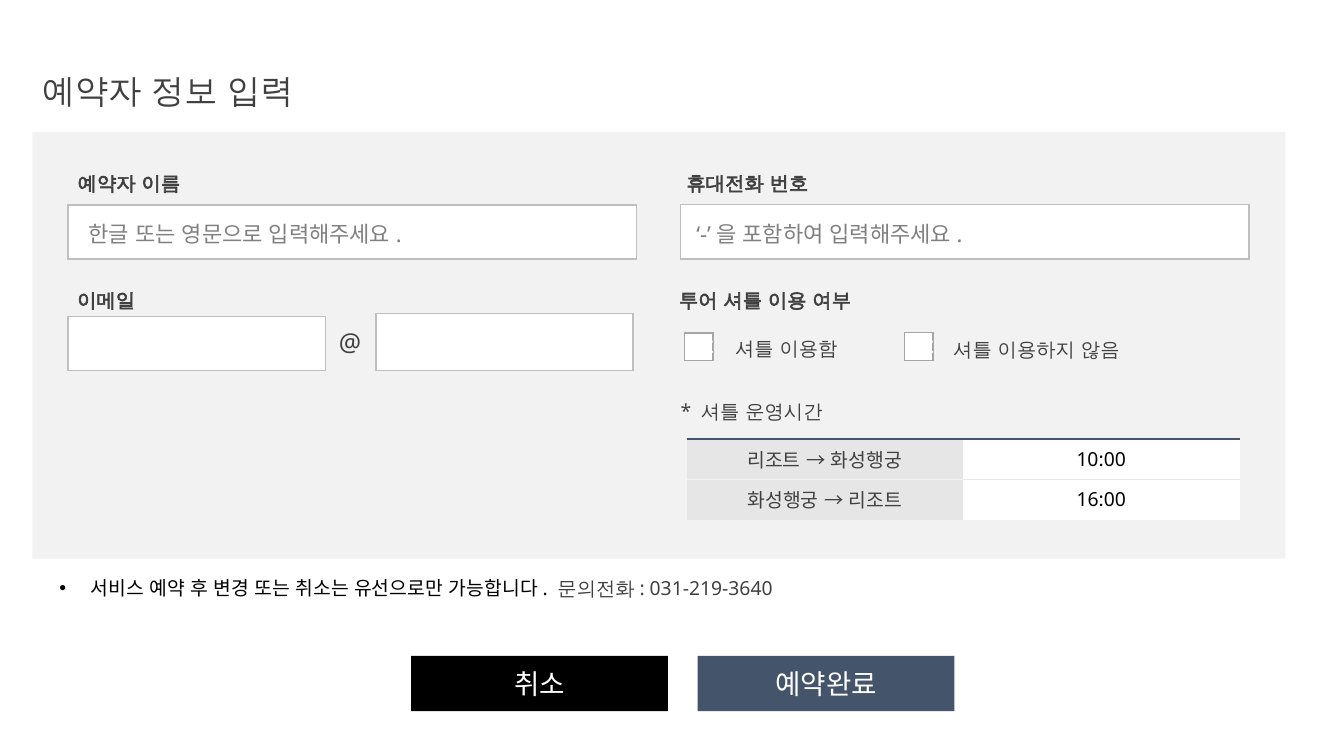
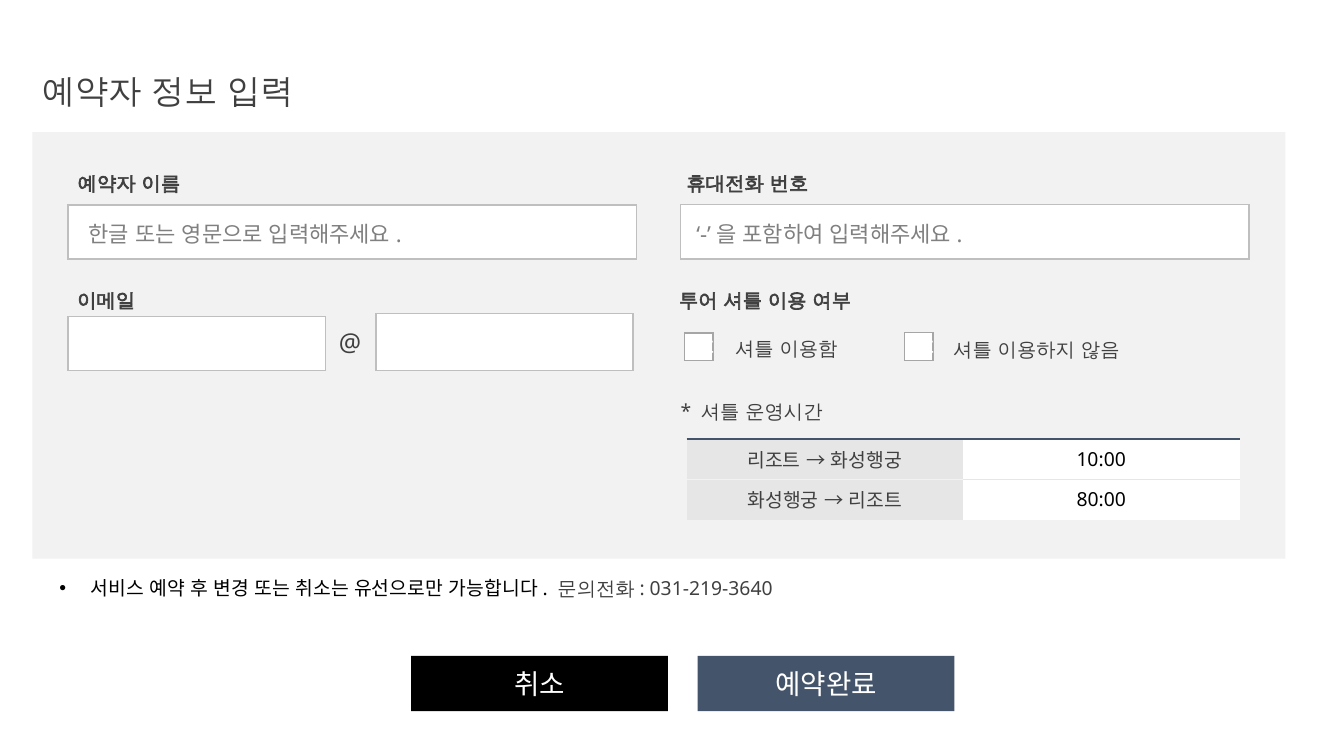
16:00: 16:00 -> 80:00
